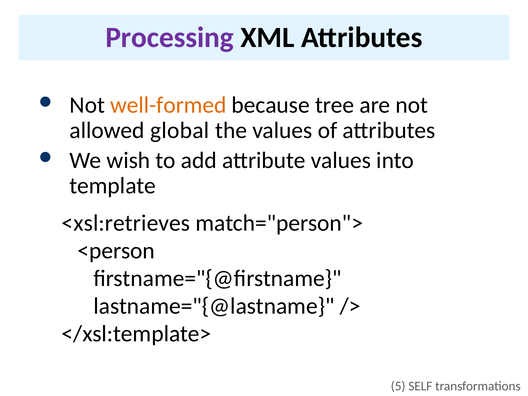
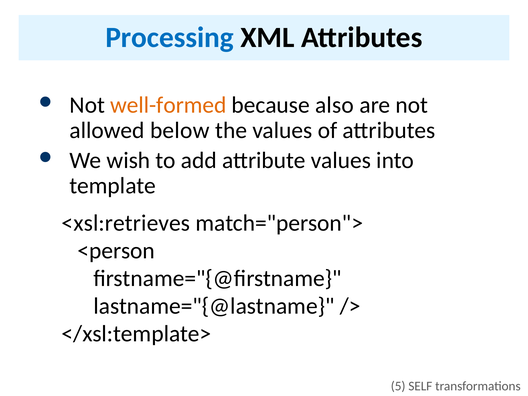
Processing colour: purple -> blue
tree: tree -> also
global: global -> below
